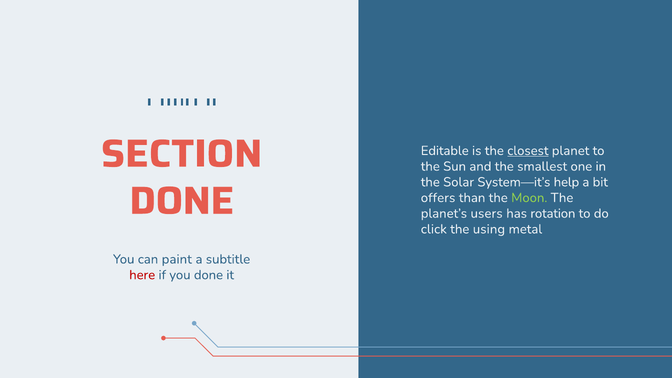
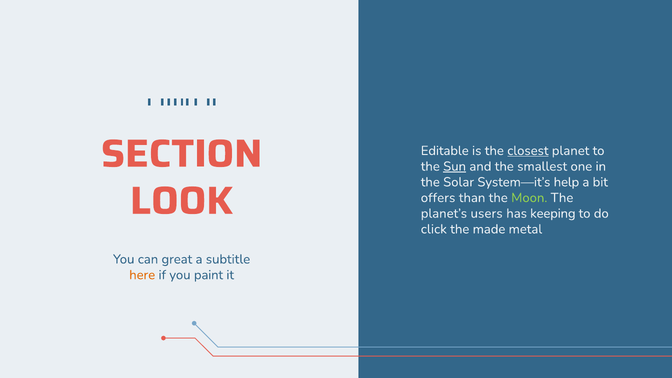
Sun underline: none -> present
DONE at (182, 201): DONE -> LOOK
rotation: rotation -> keeping
using: using -> made
paint: paint -> great
here colour: red -> orange
you done: done -> paint
